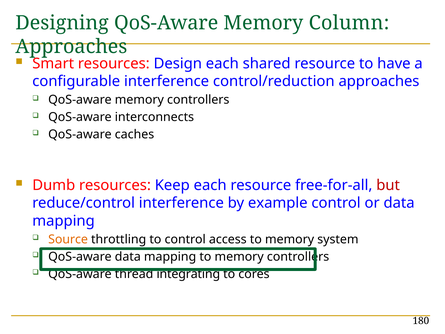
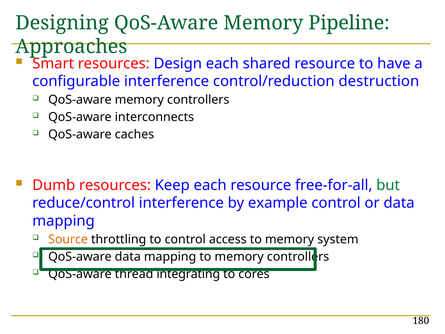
Column: Column -> Pipeline
control/reduction approaches: approaches -> destruction
but colour: red -> green
